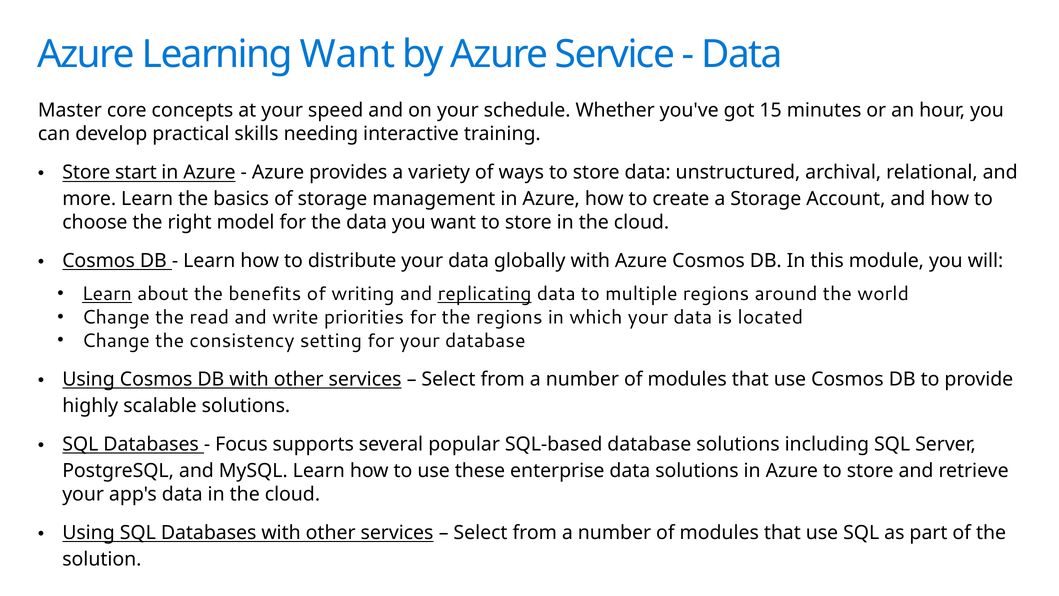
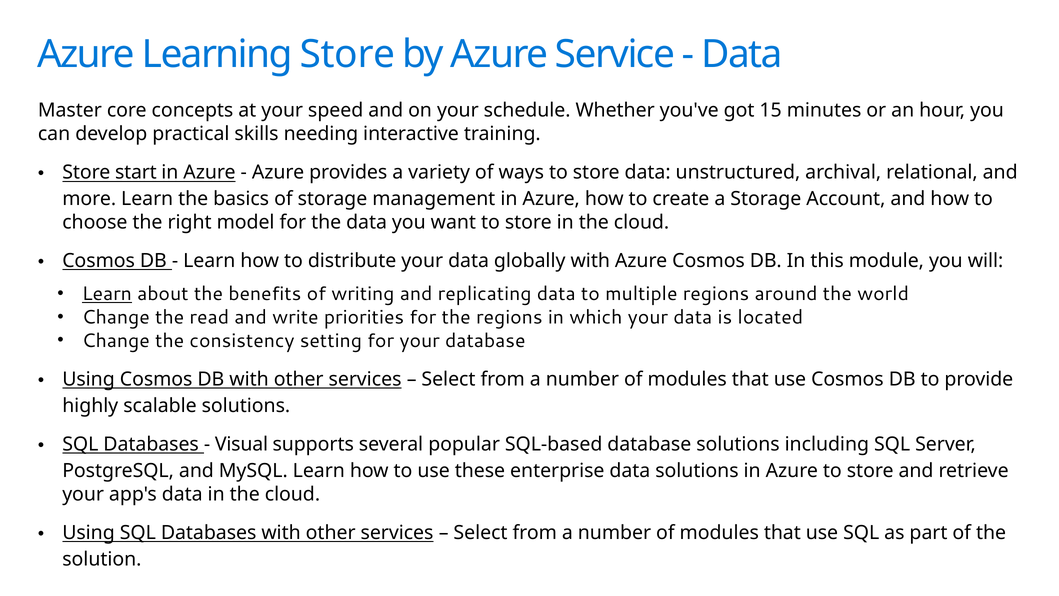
Learning Want: Want -> Store
replicating underline: present -> none
Focus: Focus -> Visual
